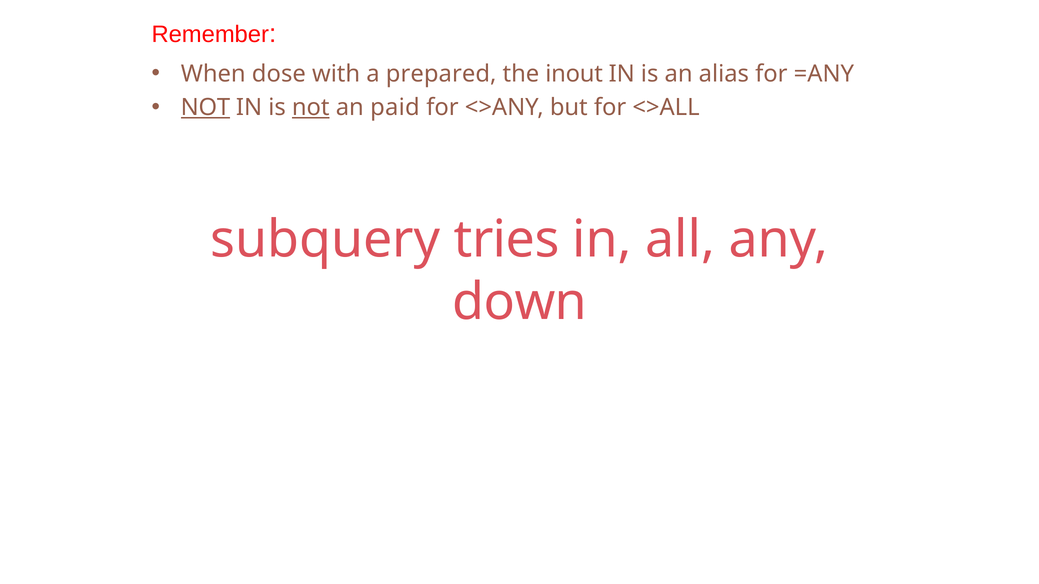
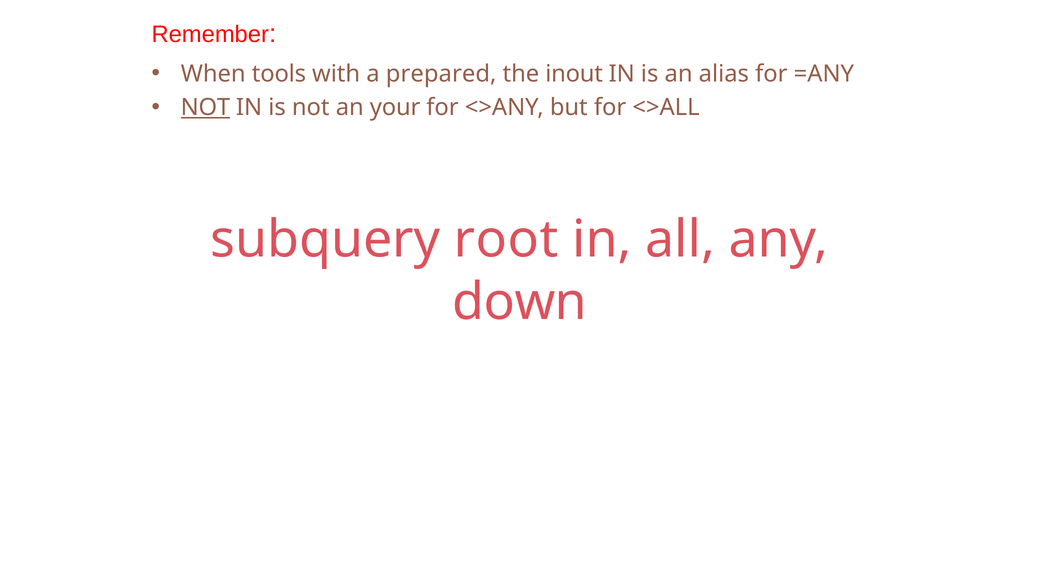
dose: dose -> tools
not at (311, 108) underline: present -> none
paid: paid -> your
tries: tries -> root
